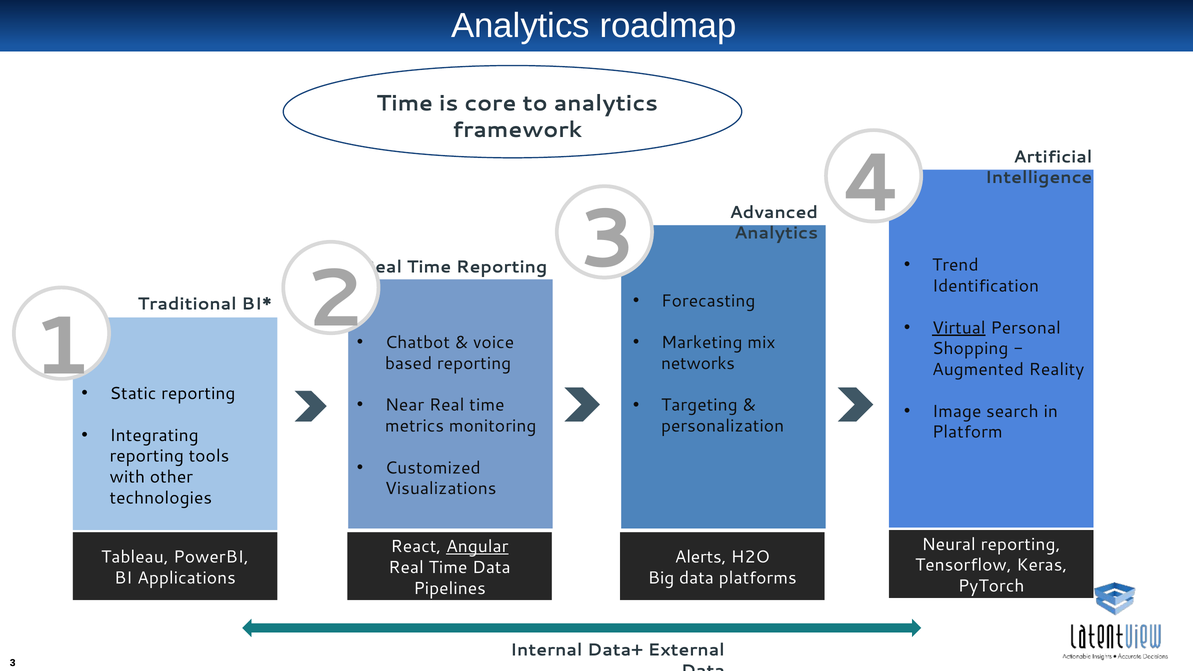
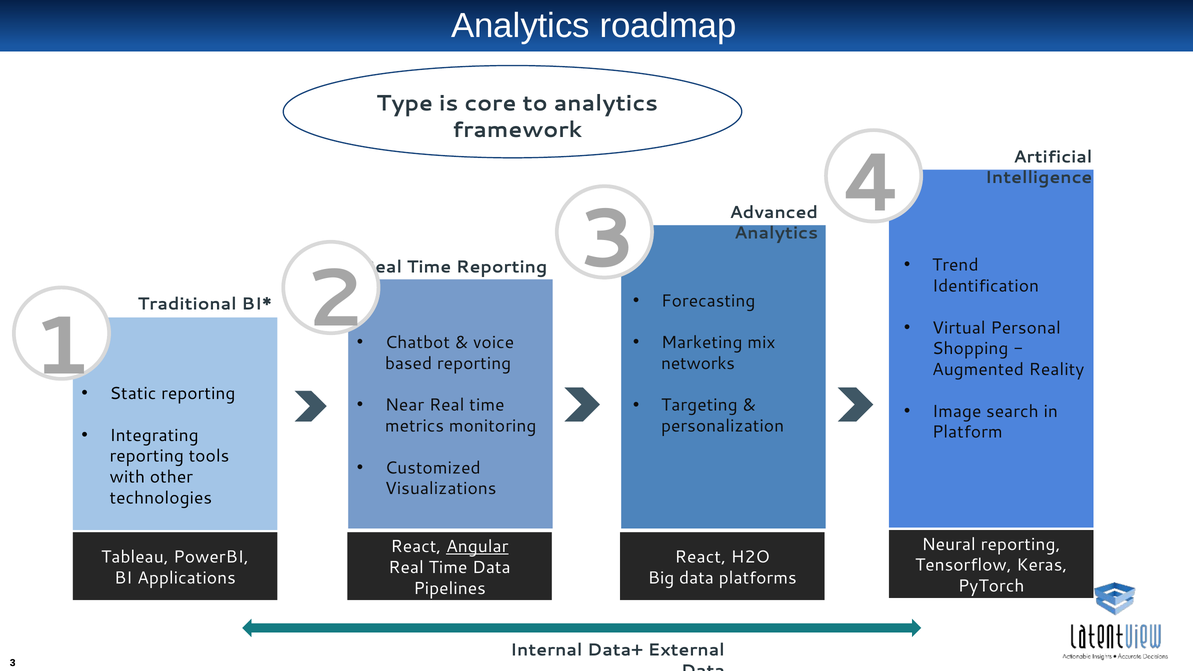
Time at (405, 103): Time -> Type
Virtual underline: present -> none
Alerts at (701, 557): Alerts -> React
